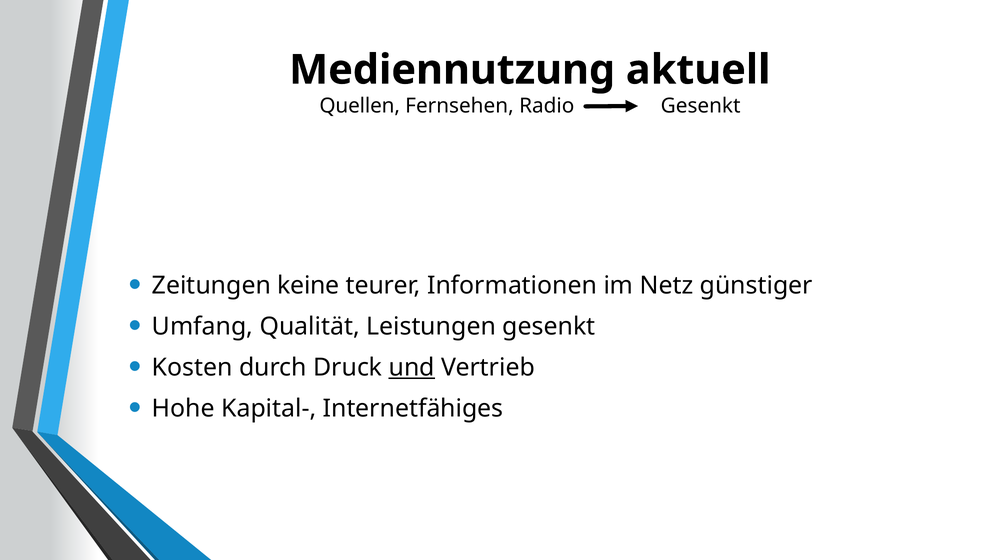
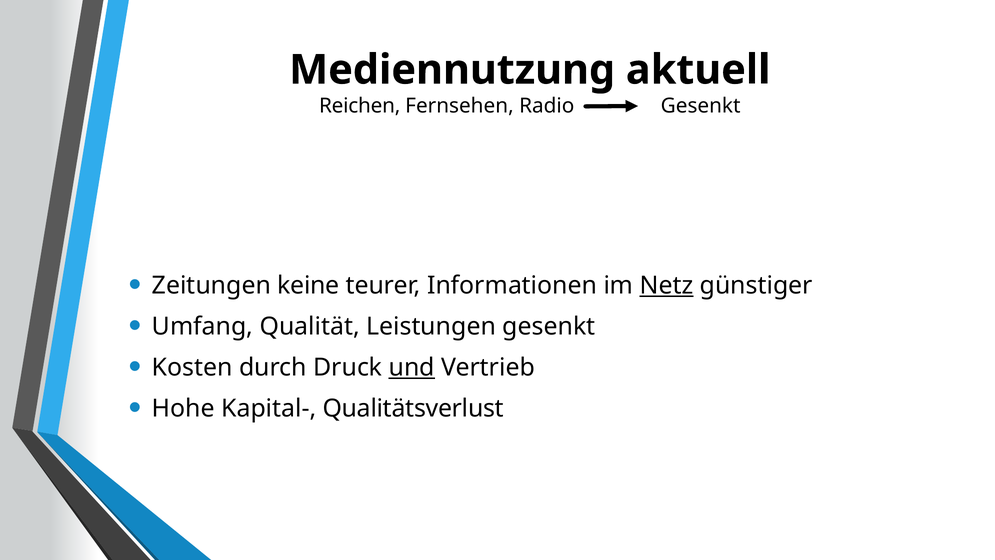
Quellen: Quellen -> Reichen
Netz underline: none -> present
Internetfähiges: Internetfähiges -> Qualitätsverlust
